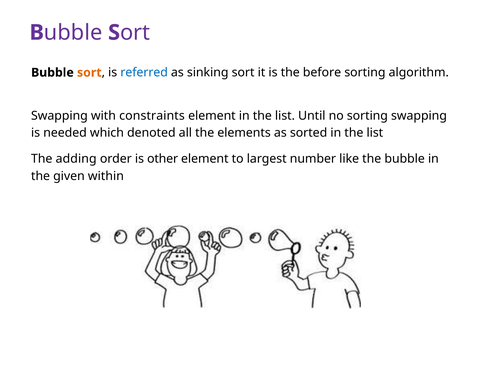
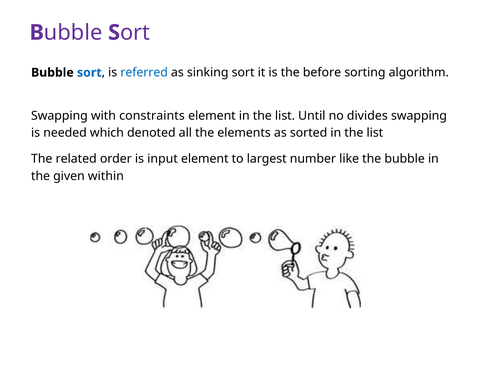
sort at (89, 73) colour: orange -> blue
no sorting: sorting -> divides
adding: adding -> related
other: other -> input
